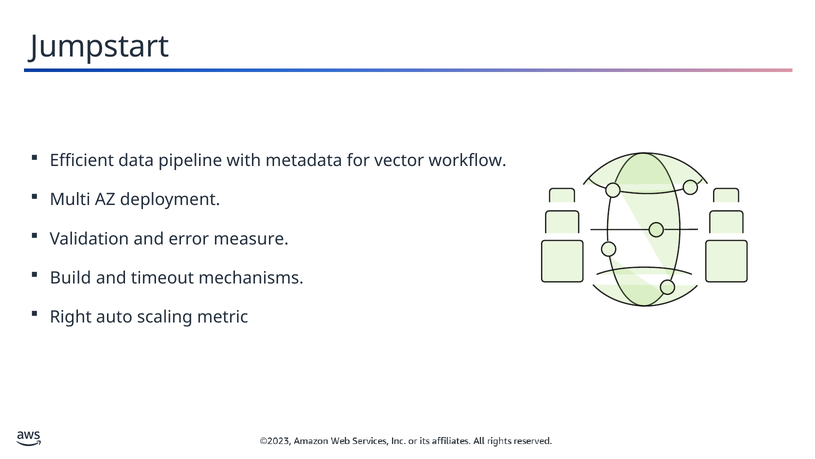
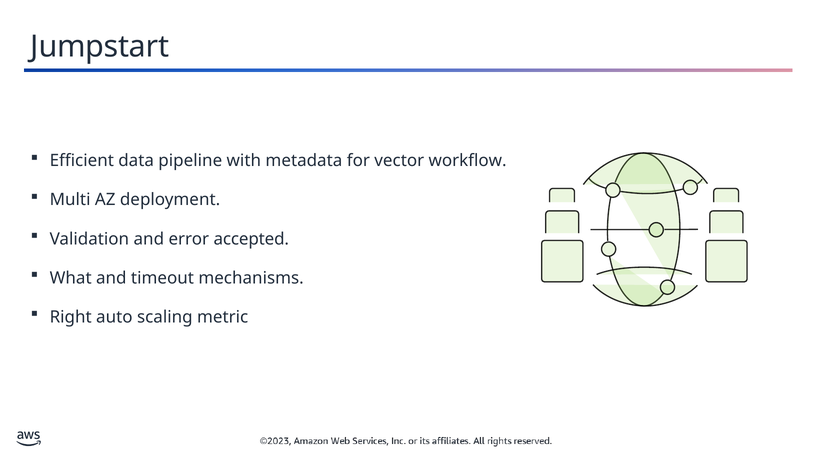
measure: measure -> accepted
Build: Build -> What
